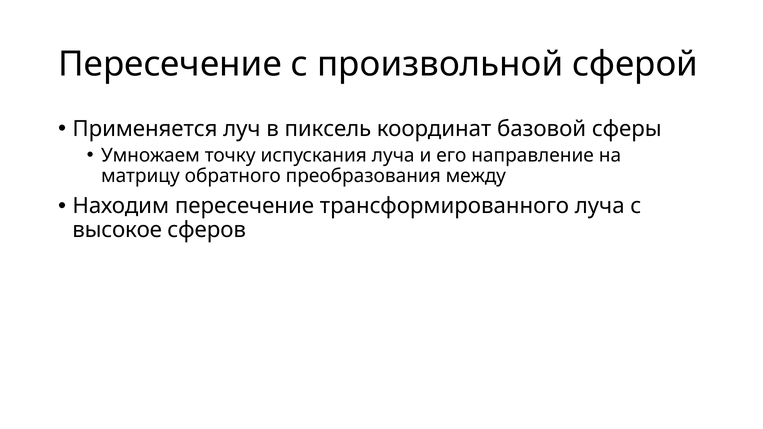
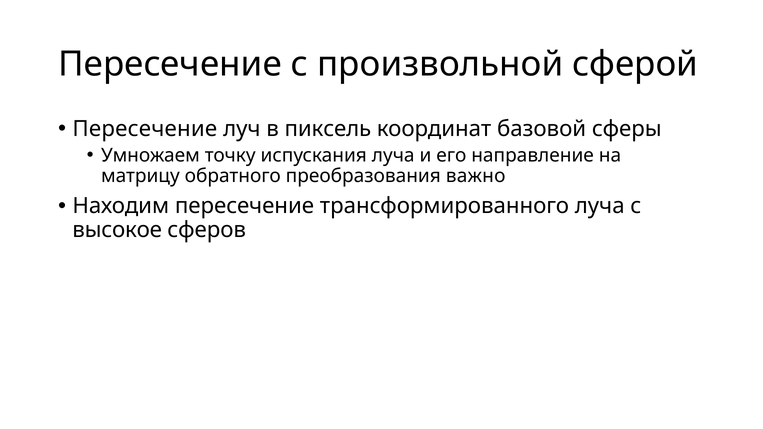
Применяется at (145, 129): Применяется -> Пересечение
между: между -> важно
